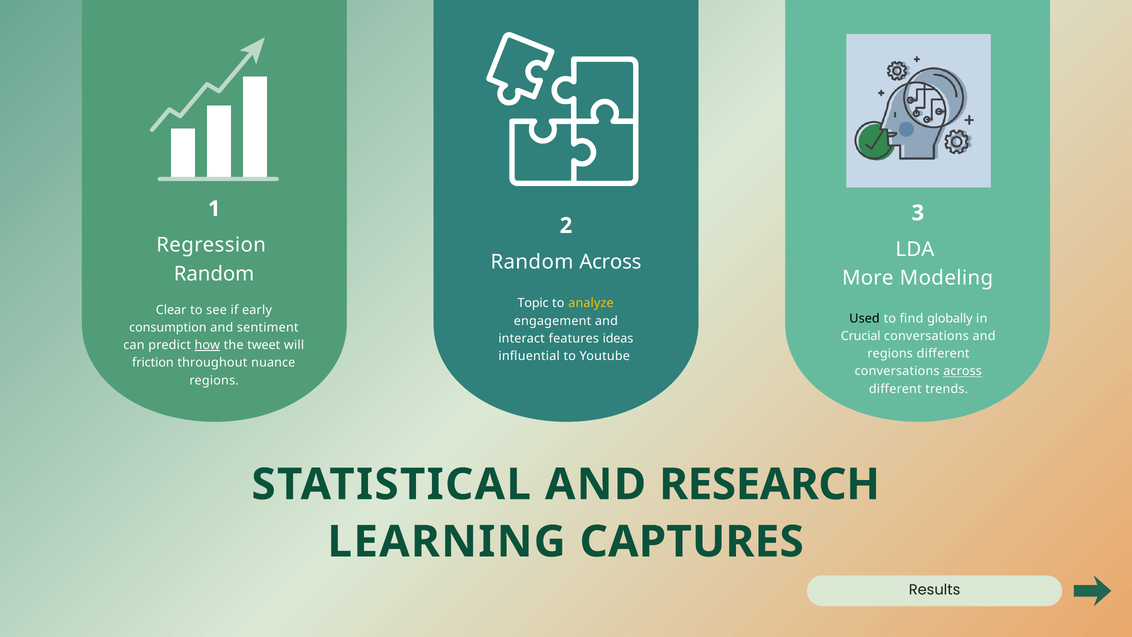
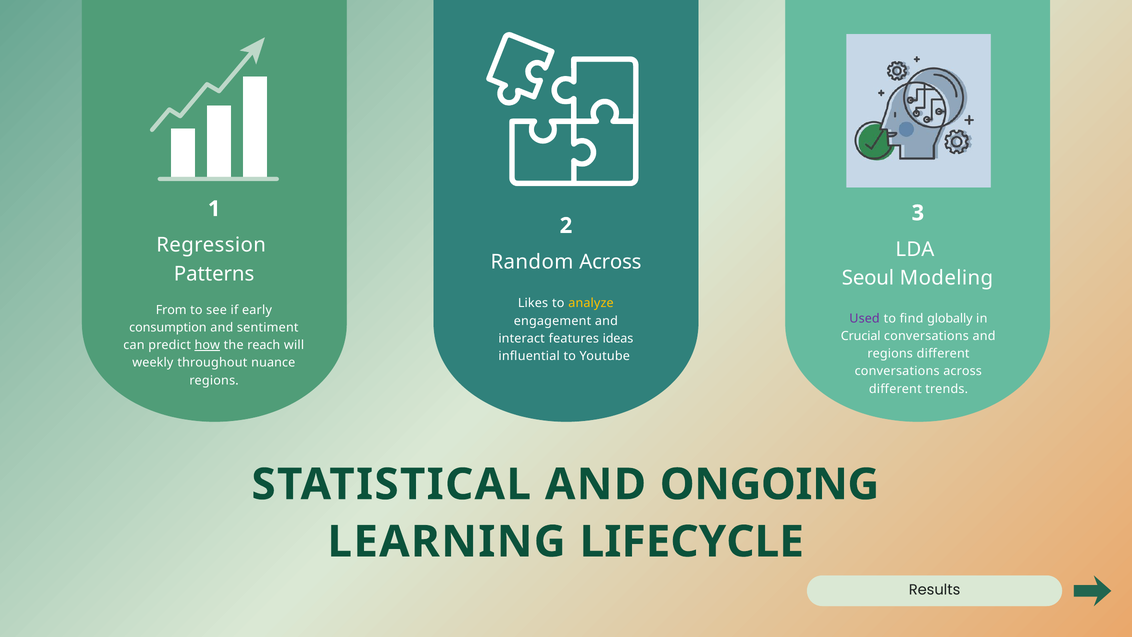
Random at (214, 274): Random -> Patterns
More: More -> Seoul
Topic: Topic -> Likes
Clear: Clear -> From
Used colour: black -> purple
tweet: tweet -> reach
friction: friction -> weekly
across at (963, 371) underline: present -> none
RESEARCH: RESEARCH -> ONGOING
CAPTURES: CAPTURES -> LIFECYCLE
